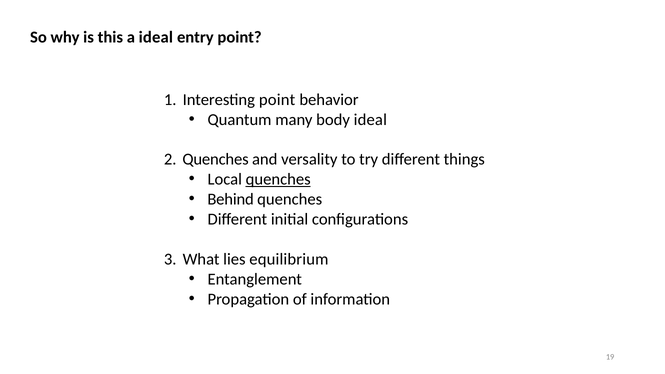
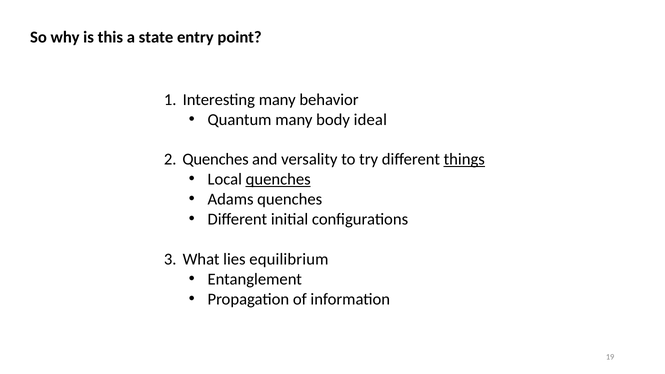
a ideal: ideal -> state
Interesting point: point -> many
things underline: none -> present
Behind: Behind -> Adams
